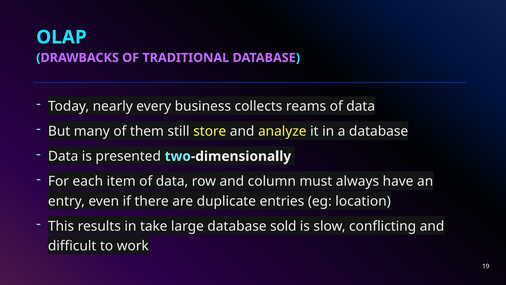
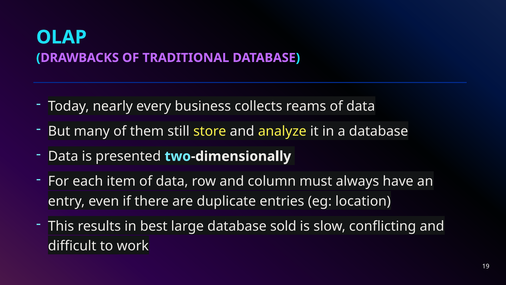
take: take -> best
